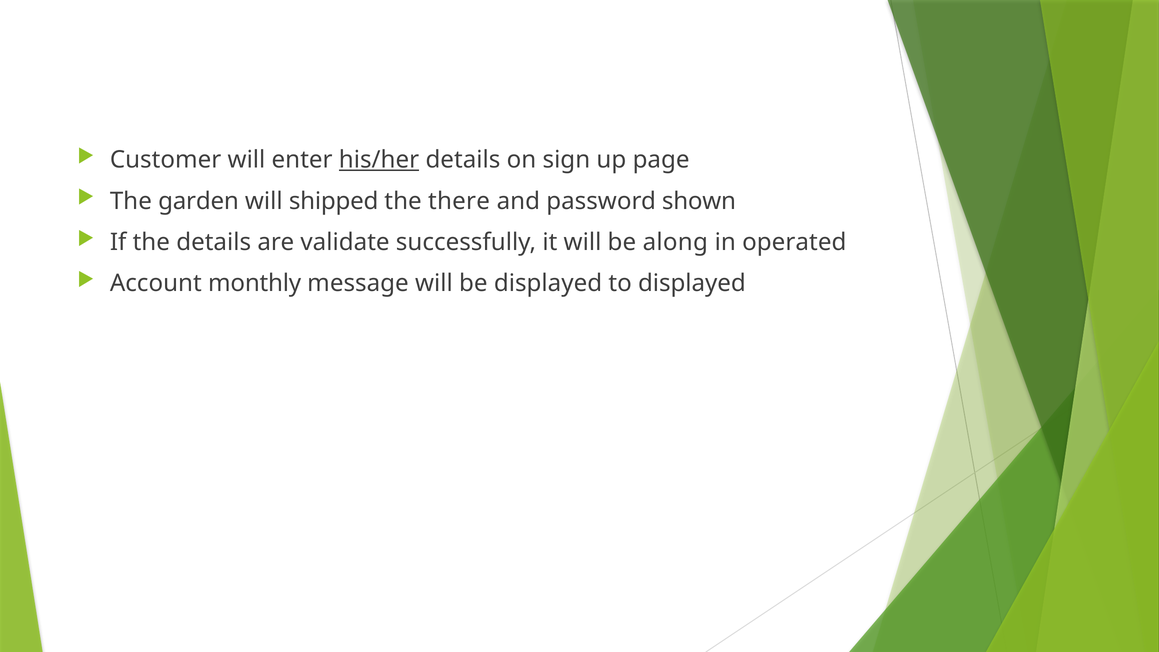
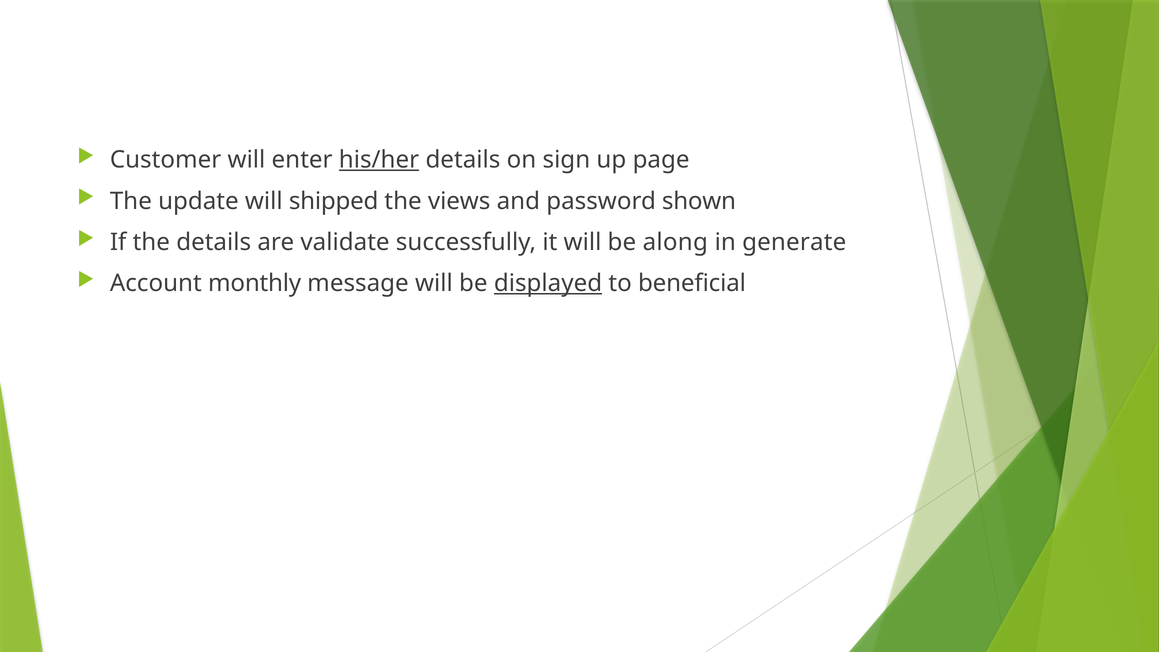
garden: garden -> update
there: there -> views
operated: operated -> generate
displayed at (548, 283) underline: none -> present
to displayed: displayed -> beneficial
